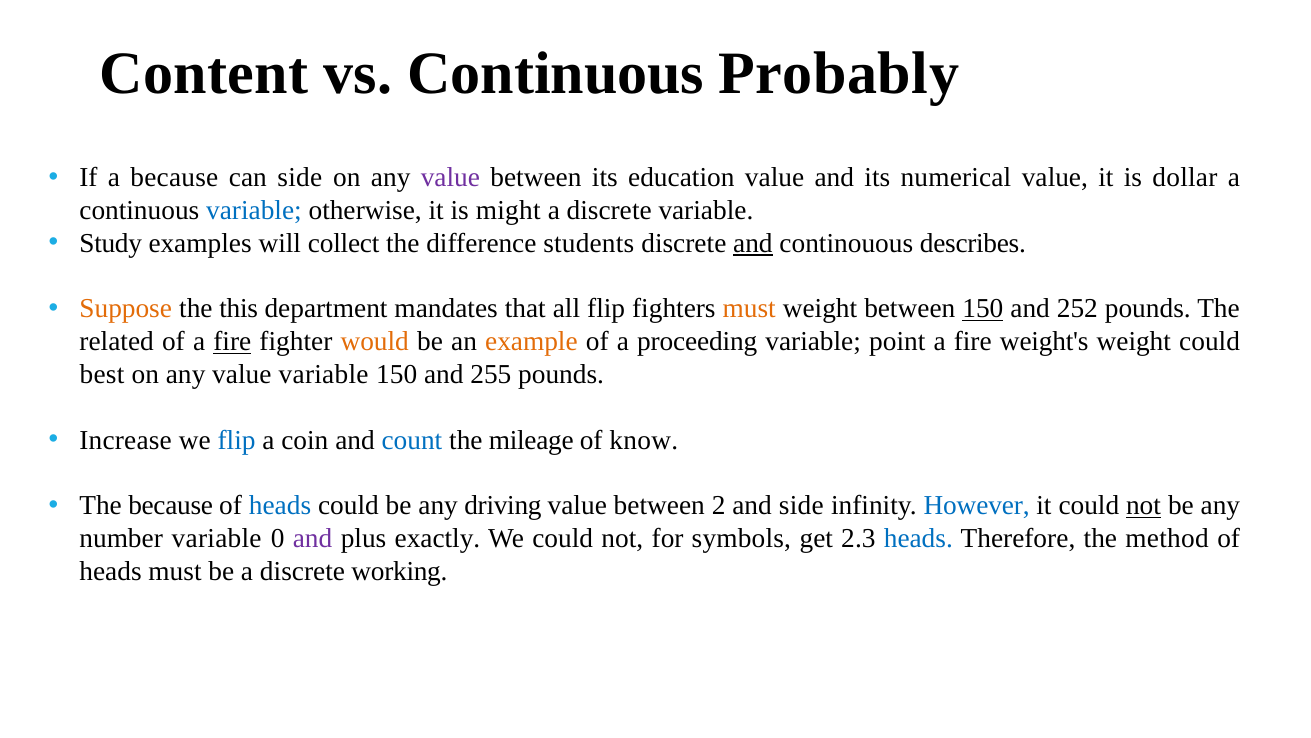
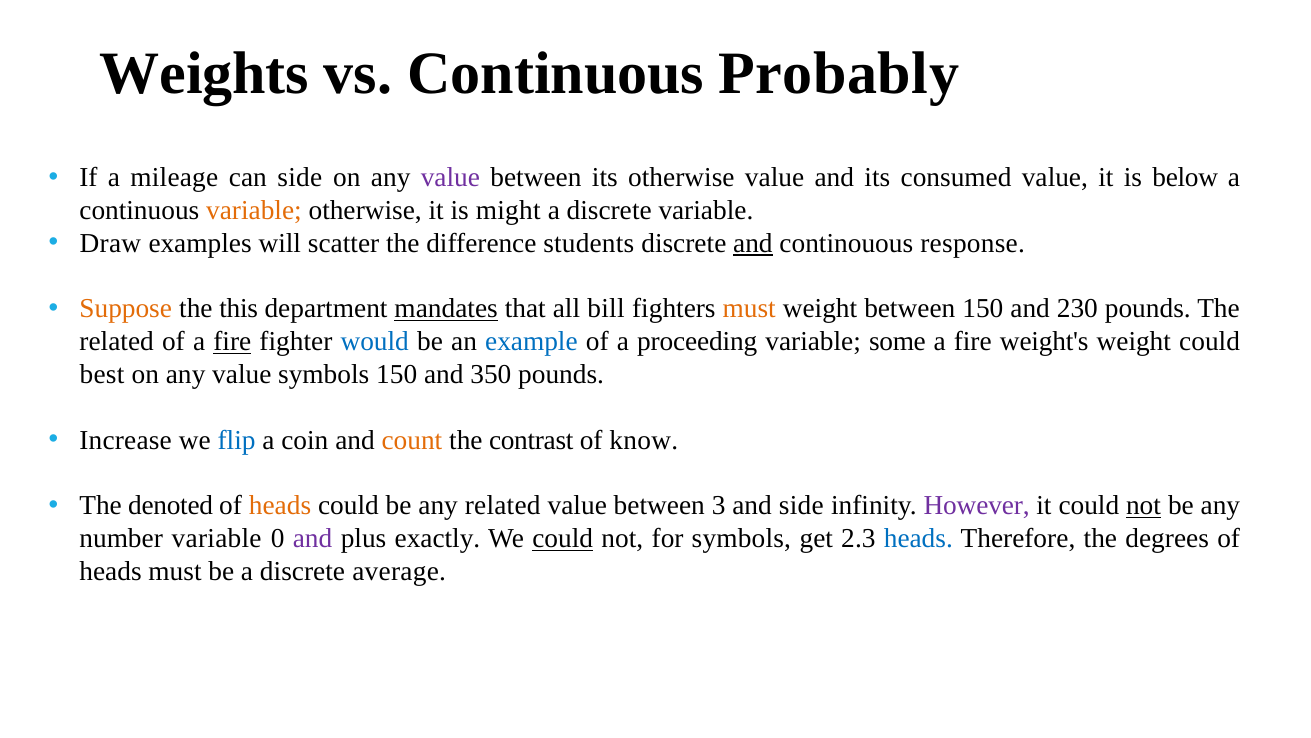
Content: Content -> Weights
a because: because -> mileage
its education: education -> otherwise
numerical: numerical -> consumed
dollar: dollar -> below
variable at (254, 210) colour: blue -> orange
Study: Study -> Draw
collect: collect -> scatter
describes: describes -> response
mandates underline: none -> present
all flip: flip -> bill
150 at (983, 309) underline: present -> none
252: 252 -> 230
would colour: orange -> blue
example colour: orange -> blue
point: point -> some
value variable: variable -> symbols
255: 255 -> 350
count colour: blue -> orange
mileage: mileage -> contrast
The because: because -> denoted
heads at (280, 505) colour: blue -> orange
any driving: driving -> related
2: 2 -> 3
However colour: blue -> purple
could at (563, 538) underline: none -> present
method: method -> degrees
working: working -> average
